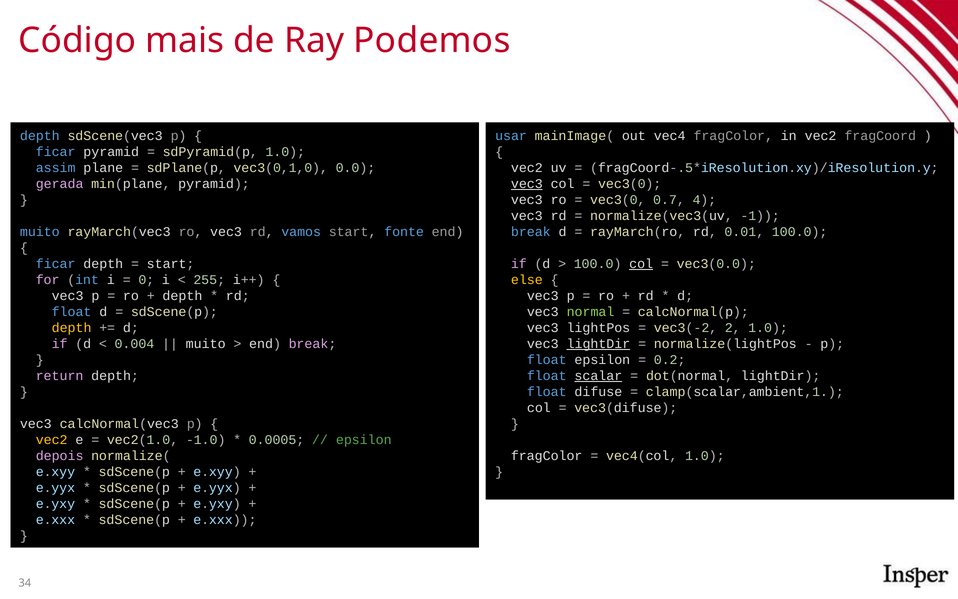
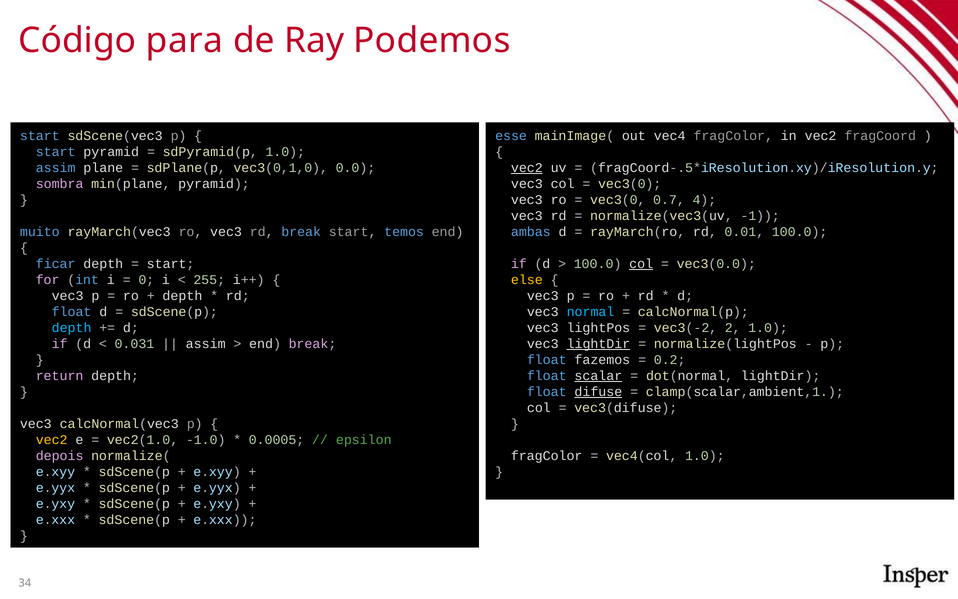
mais: mais -> para
depth at (40, 136): depth -> start
usar: usar -> esse
ficar at (56, 152): ficar -> start
vec2 at (527, 168) underline: none -> present
gerada: gerada -> sombra
vec3 at (527, 184) underline: present -> none
rd vamos: vamos -> break
fonte: fonte -> temos
break at (531, 232): break -> ambas
normal colour: light green -> light blue
depth at (72, 328) colour: yellow -> light blue
0.004: 0.004 -> 0.031
muito at (206, 344): muito -> assim
float epsilon: epsilon -> fazemos
difuse underline: none -> present
